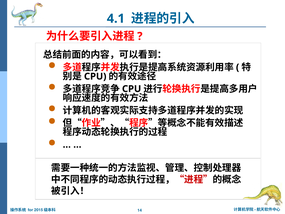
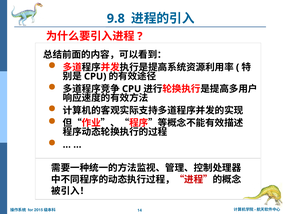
4.1: 4.1 -> 9.8
